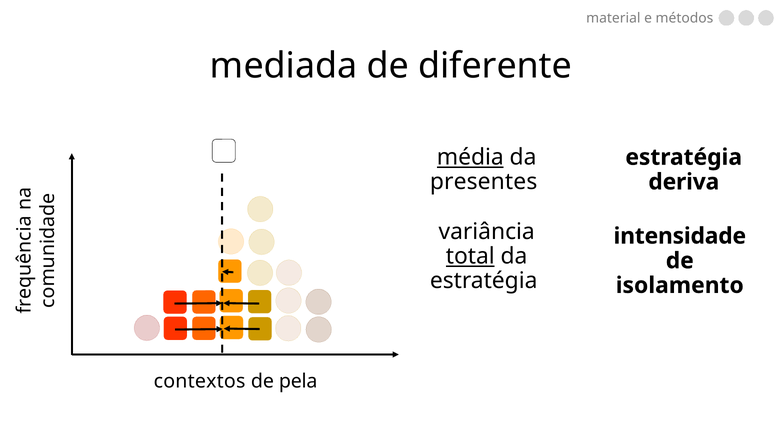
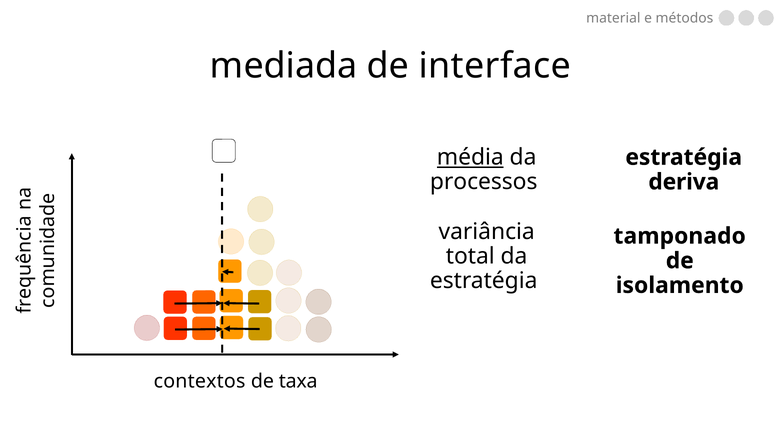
diferente: diferente -> interface
presentes: presentes -> processos
intensidade: intensidade -> tamponado
total underline: present -> none
pela: pela -> taxa
